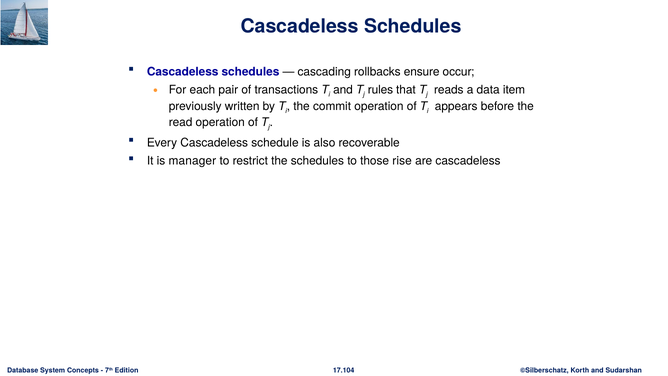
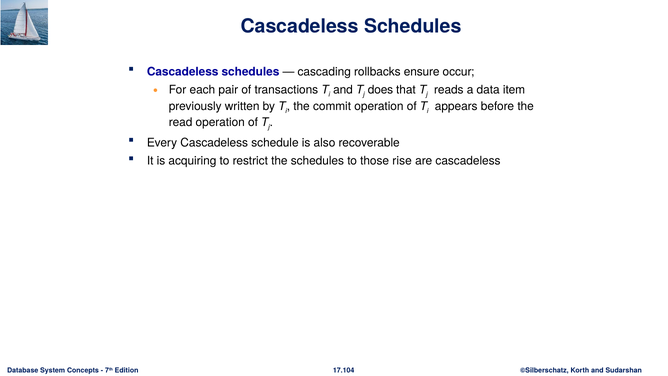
rules: rules -> does
manager: manager -> acquiring
